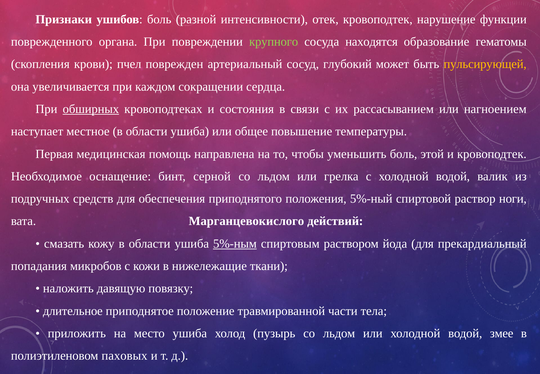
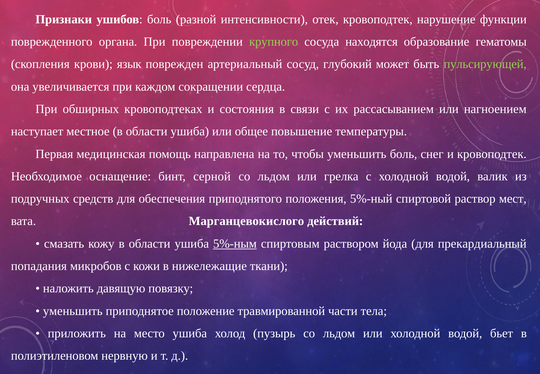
пчел: пчел -> язык
пульсирующей colour: yellow -> light green
обширных underline: present -> none
этой: этой -> снег
ноги: ноги -> мест
длительное at (73, 311): длительное -> уменьшить
змее: змее -> бьет
паховых: паховых -> нервную
